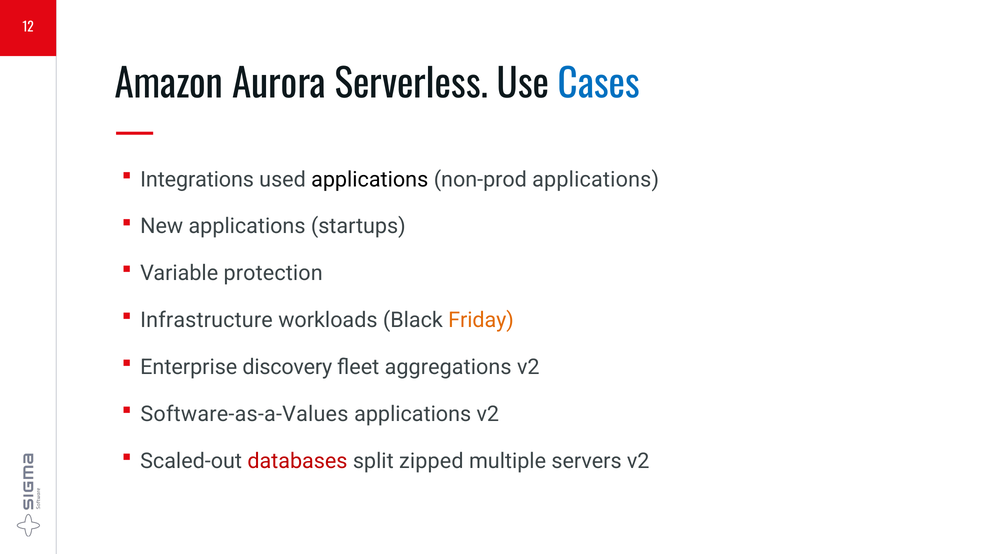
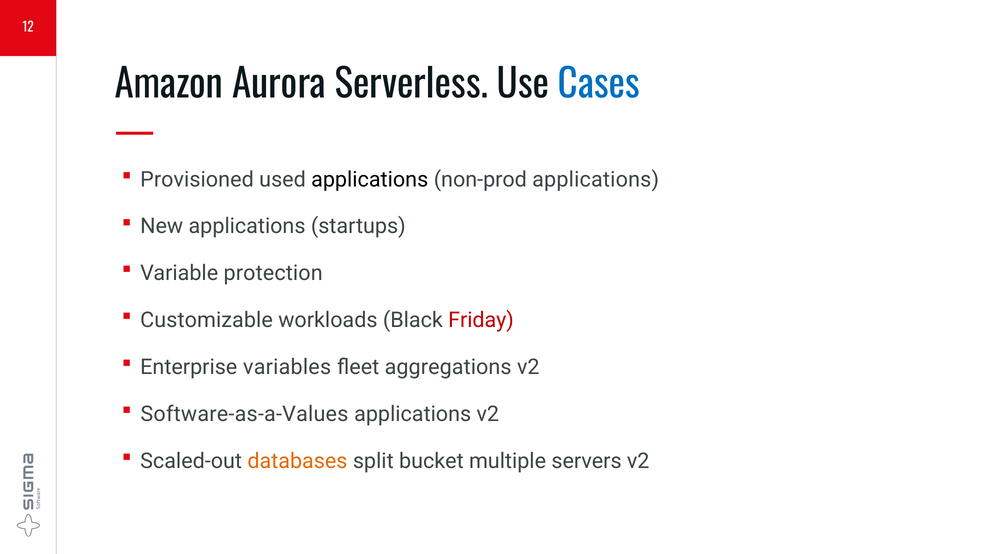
Integrations: Integrations -> Provisioned
Infrastructure: Infrastructure -> Customizable
Friday colour: orange -> red
discovery: discovery -> variables
databases colour: red -> orange
zipped: zipped -> bucket
